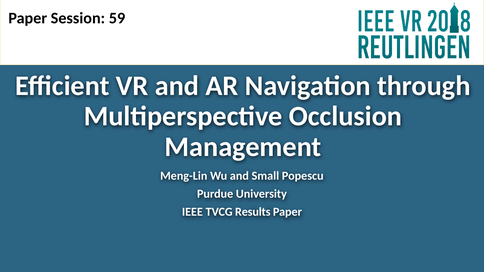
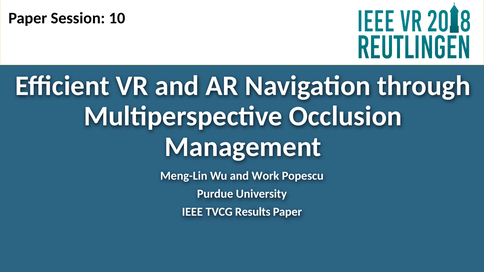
59: 59 -> 10
Small: Small -> Work
